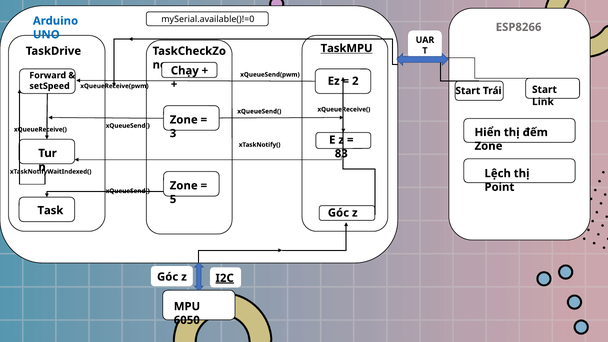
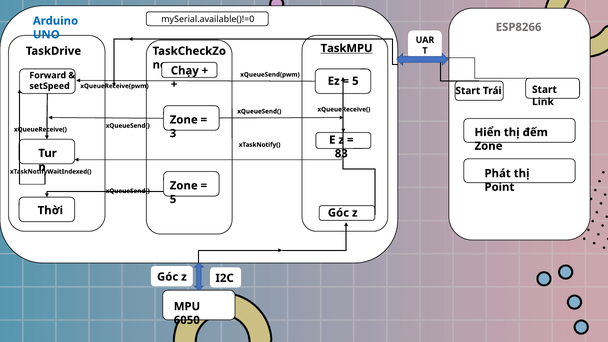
2 at (355, 81): 2 -> 5
Lệch: Lệch -> Phát
Task: Task -> Thời
I2C underline: present -> none
